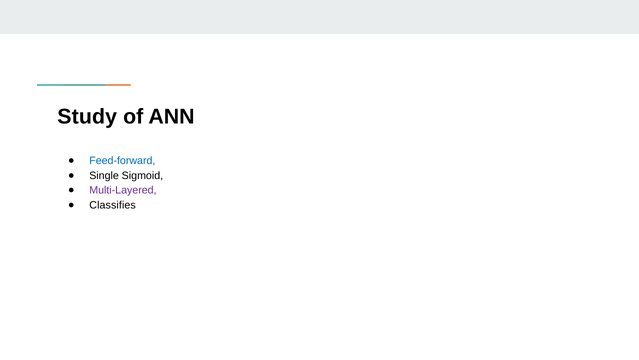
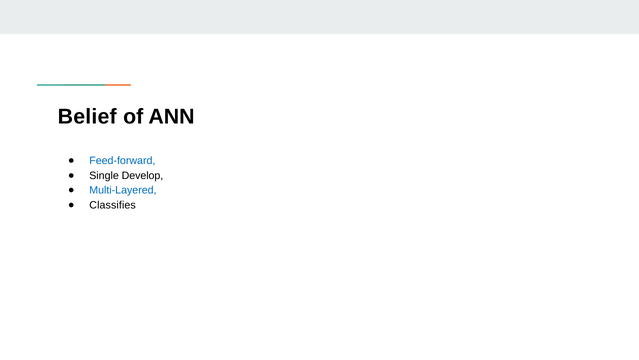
Study: Study -> Belief
Sigmoid: Sigmoid -> Develop
Multi-Layered colour: purple -> blue
